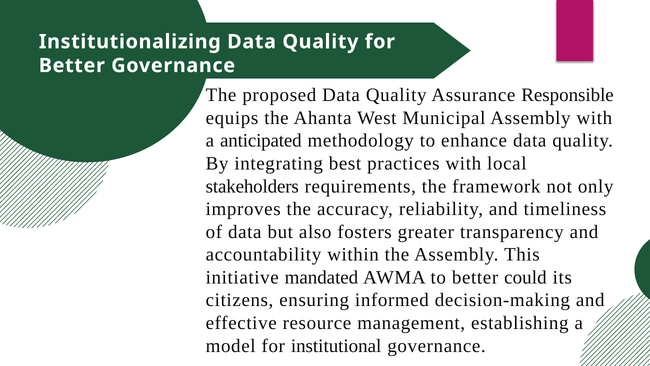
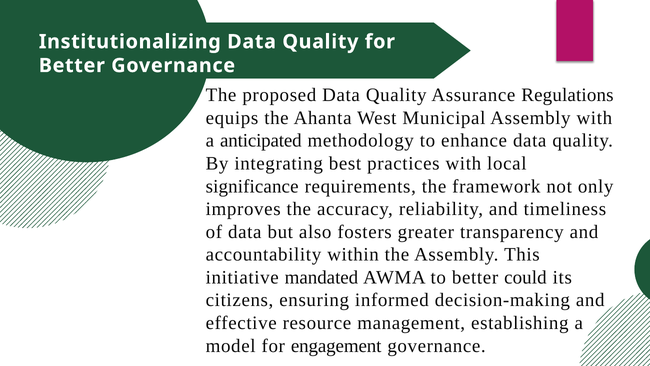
Responsible: Responsible -> Regulations
stakeholders: stakeholders -> significance
institutional: institutional -> engagement
